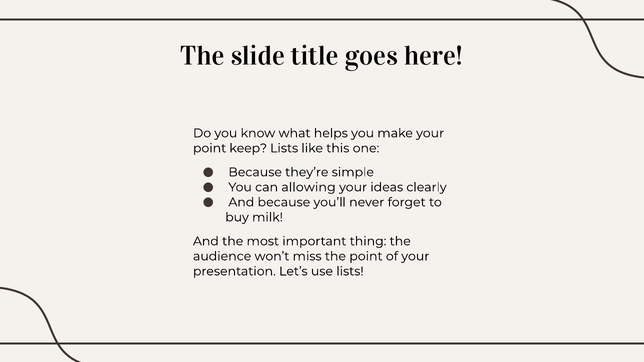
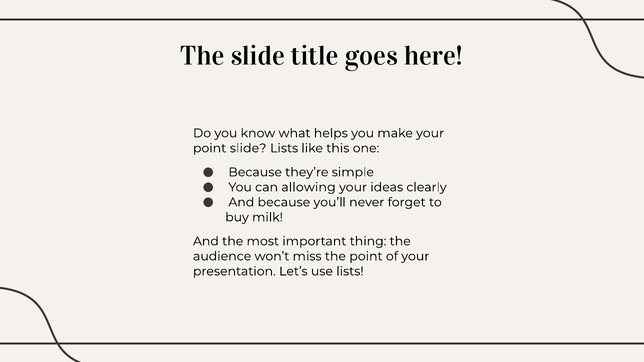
point keep: keep -> slide
